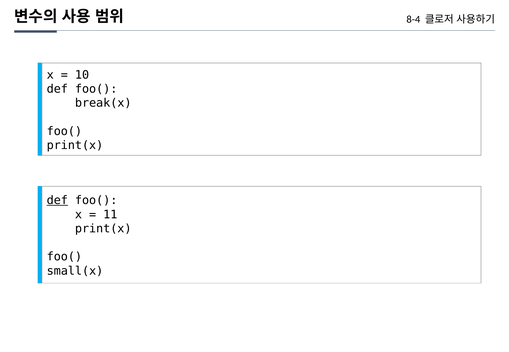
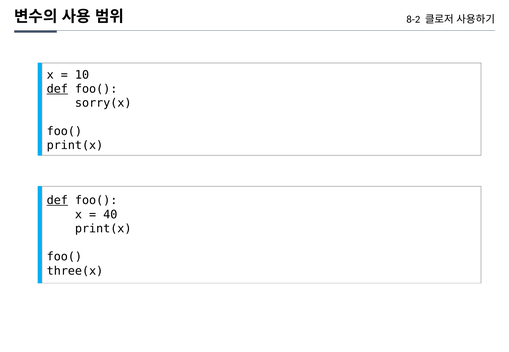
8-4: 8-4 -> 8-2
def at (57, 89) underline: none -> present
break(x: break(x -> sorry(x
11: 11 -> 40
small(x: small(x -> three(x
